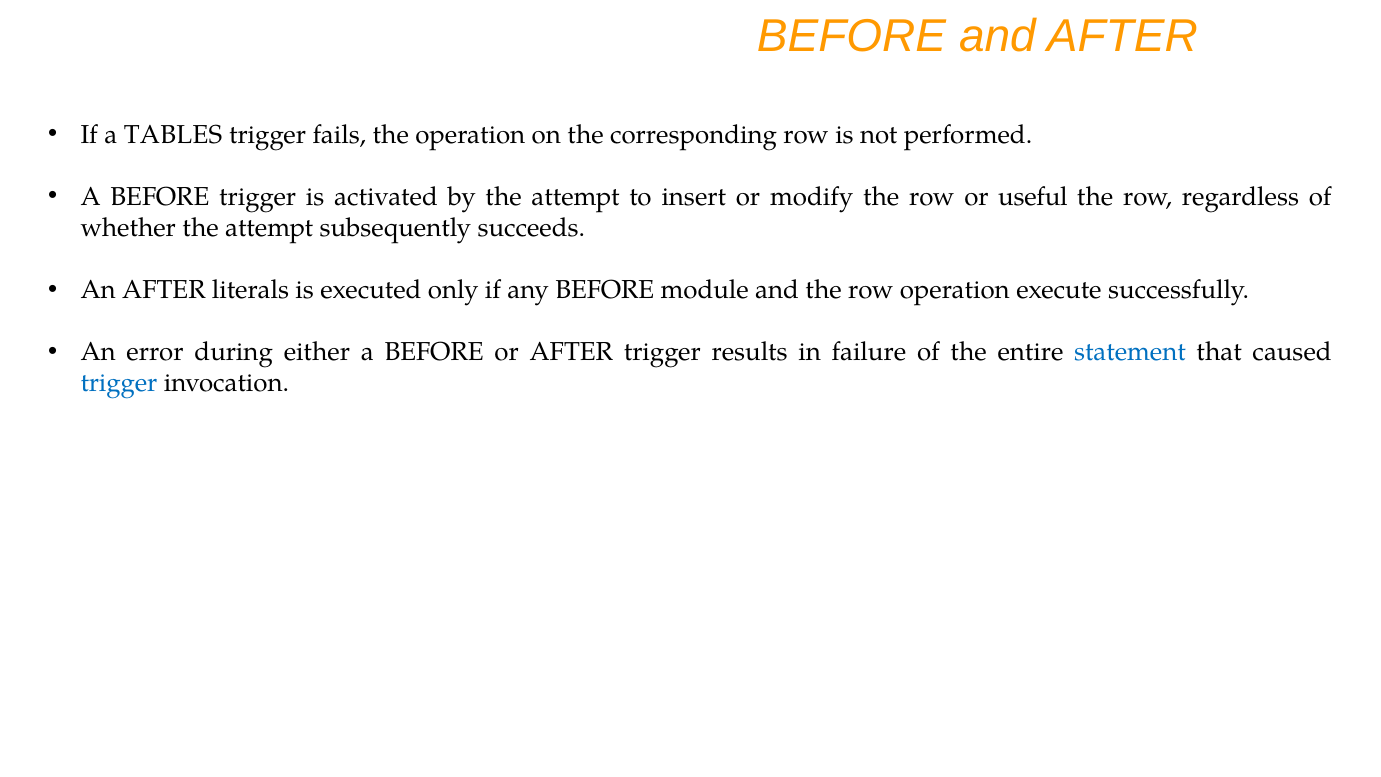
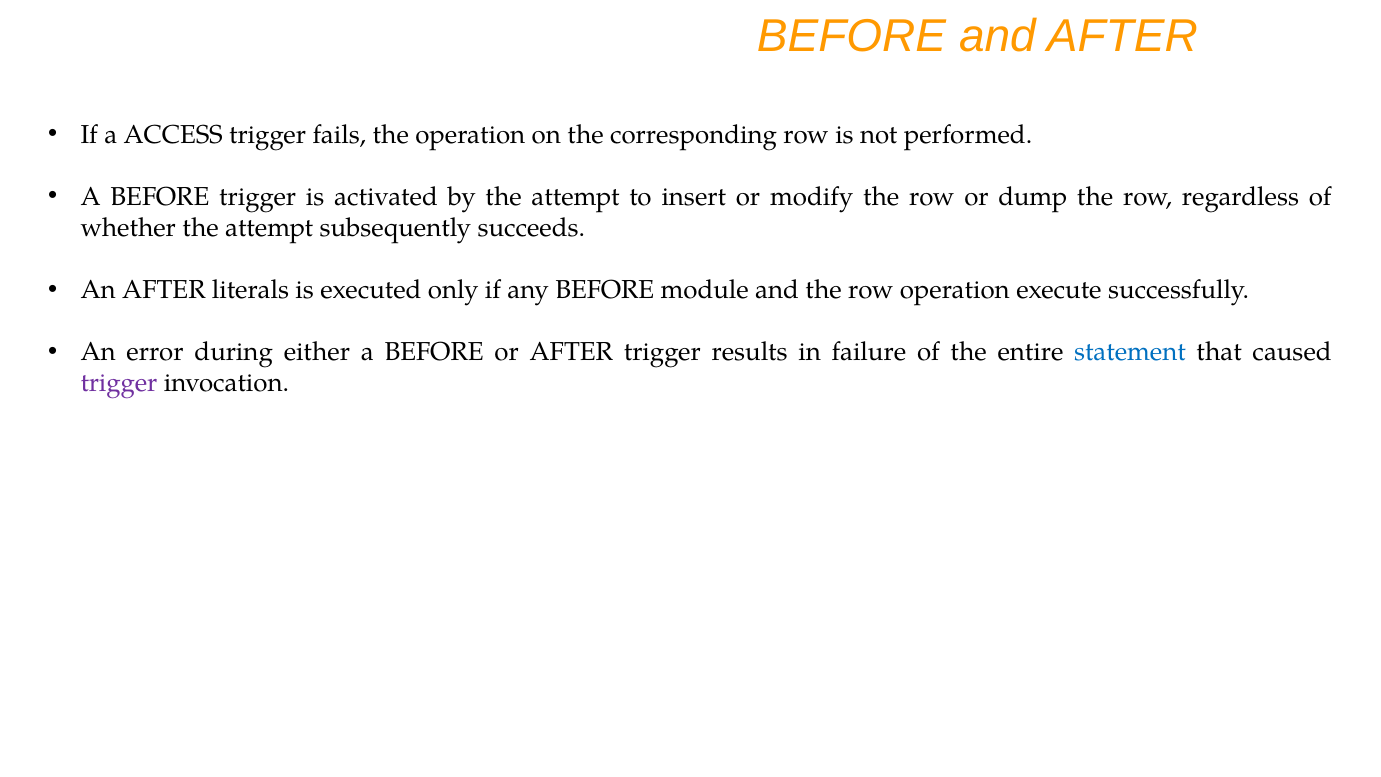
TABLES: TABLES -> ACCESS
useful: useful -> dump
trigger at (119, 383) colour: blue -> purple
